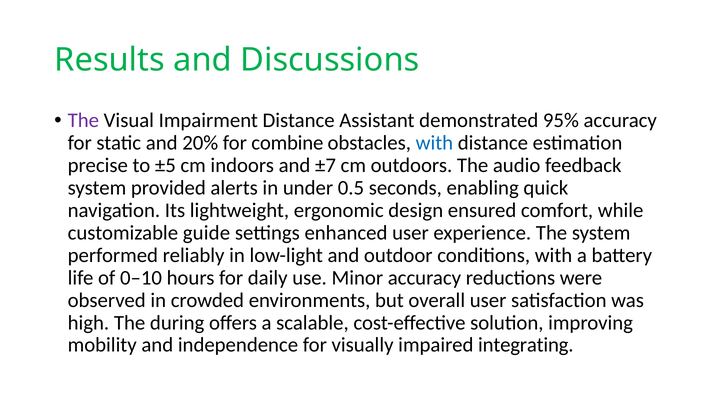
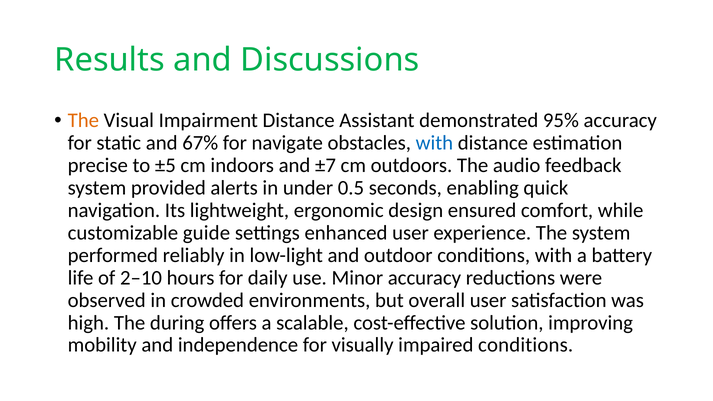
The at (83, 121) colour: purple -> orange
20%: 20% -> 67%
combine: combine -> navigate
0–10: 0–10 -> 2–10
impaired integrating: integrating -> conditions
